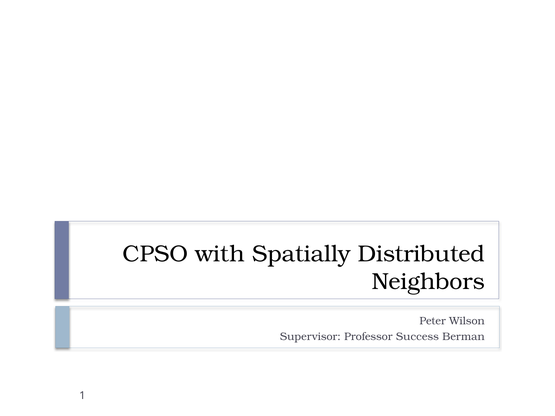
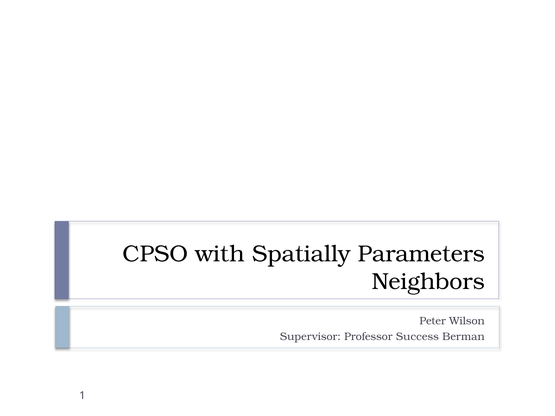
Distributed: Distributed -> Parameters
